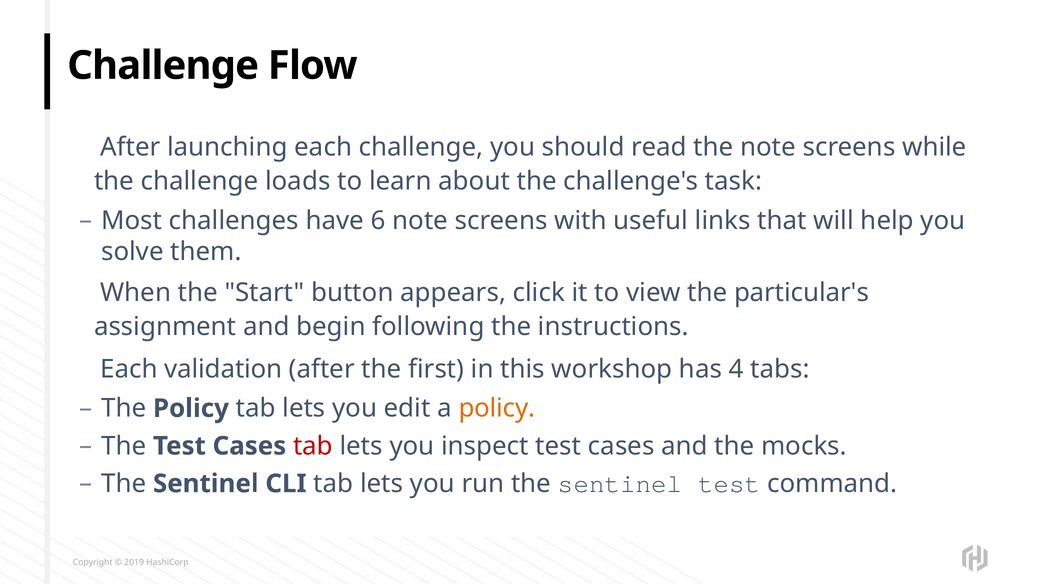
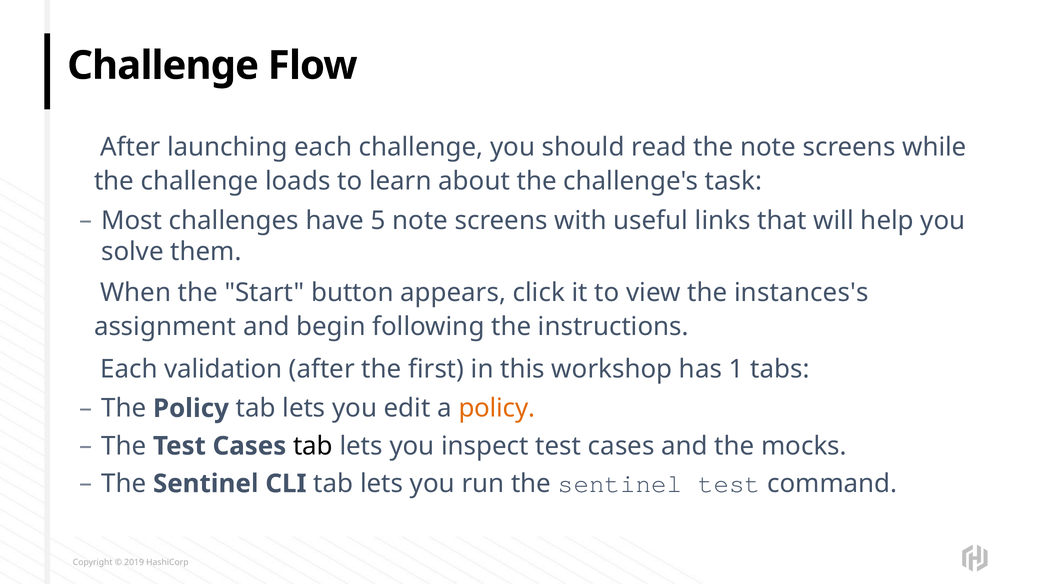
6: 6 -> 5
particular's: particular's -> instances's
4: 4 -> 1
tab at (313, 446) colour: red -> black
